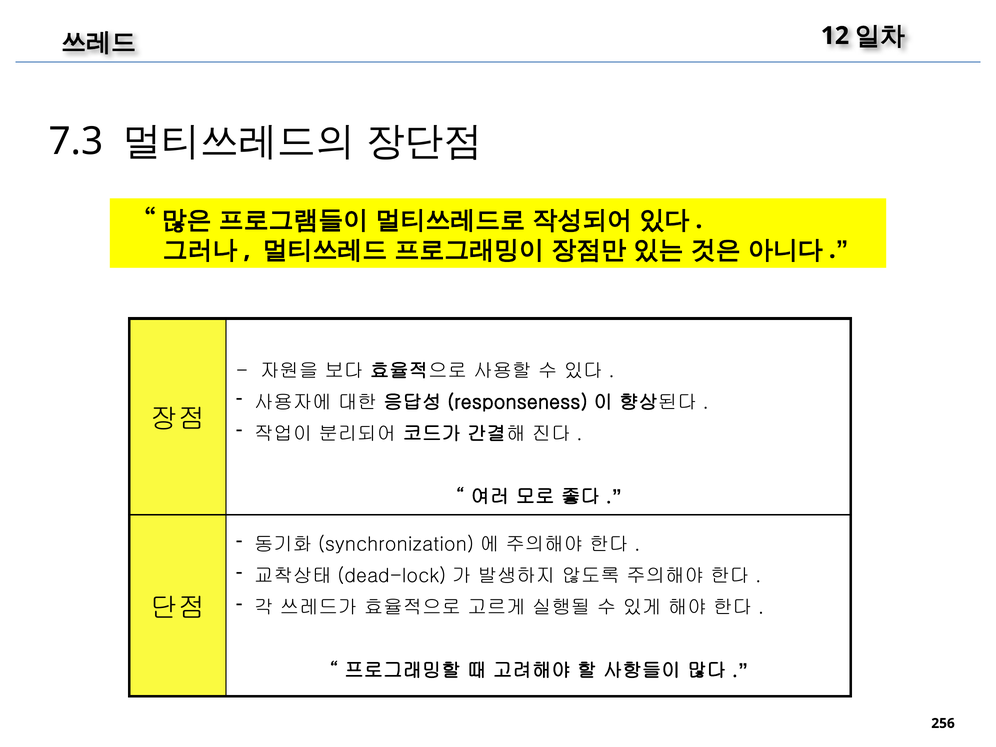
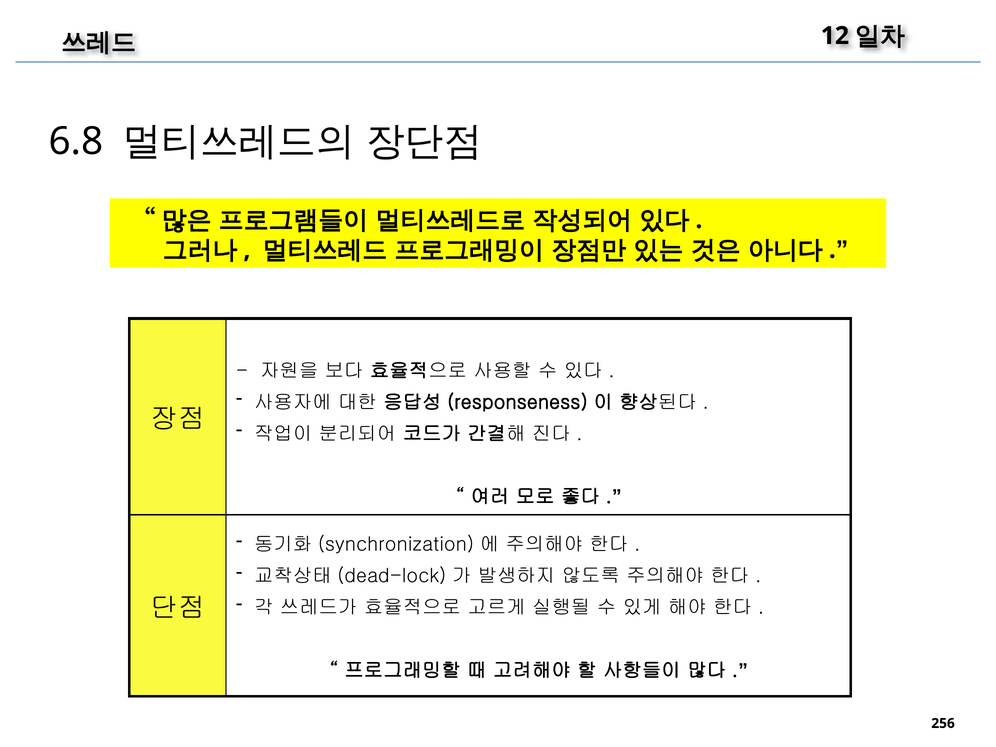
7.3: 7.3 -> 6.8
